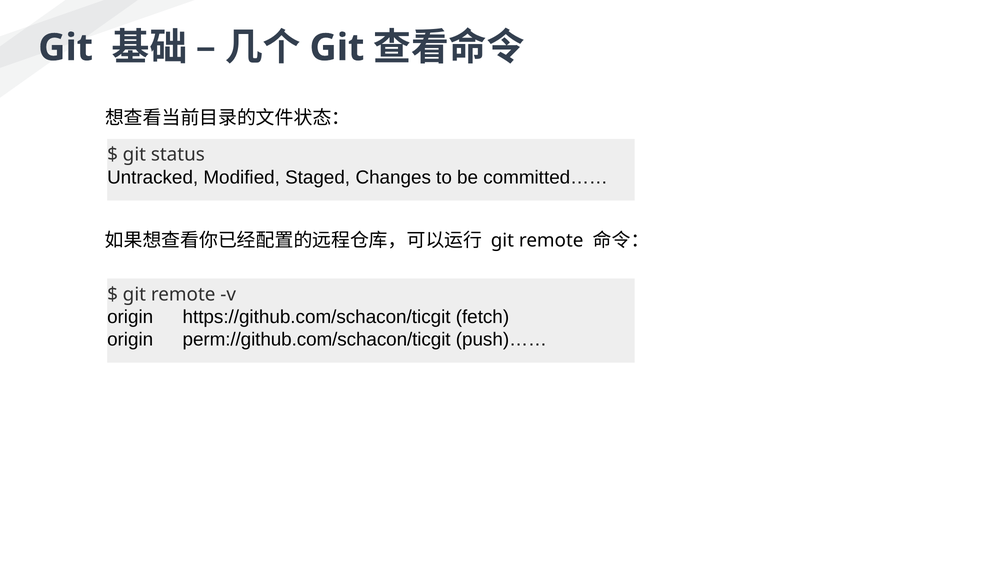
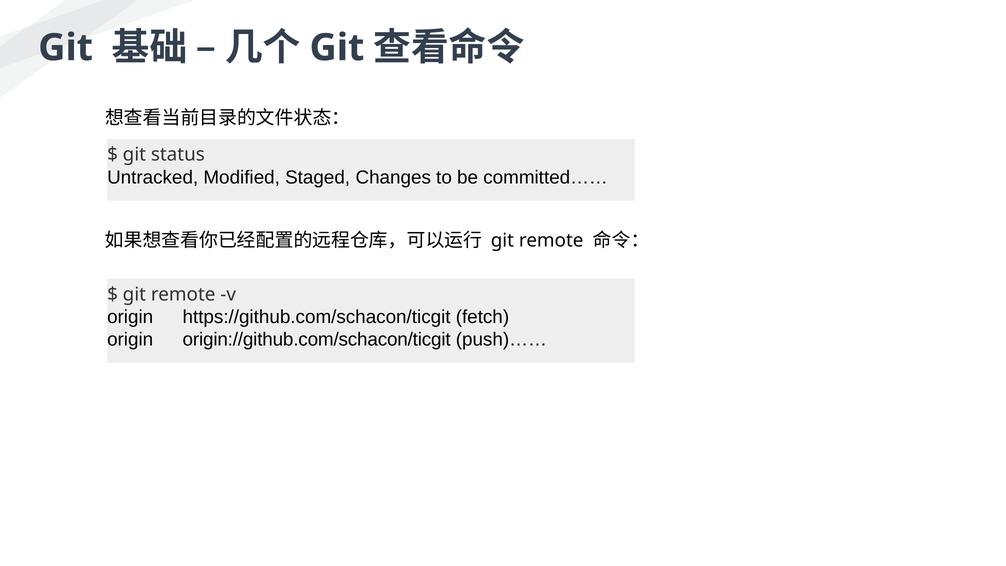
perm://github.com/schacon/ticgit: perm://github.com/schacon/ticgit -> origin://github.com/schacon/ticgit
